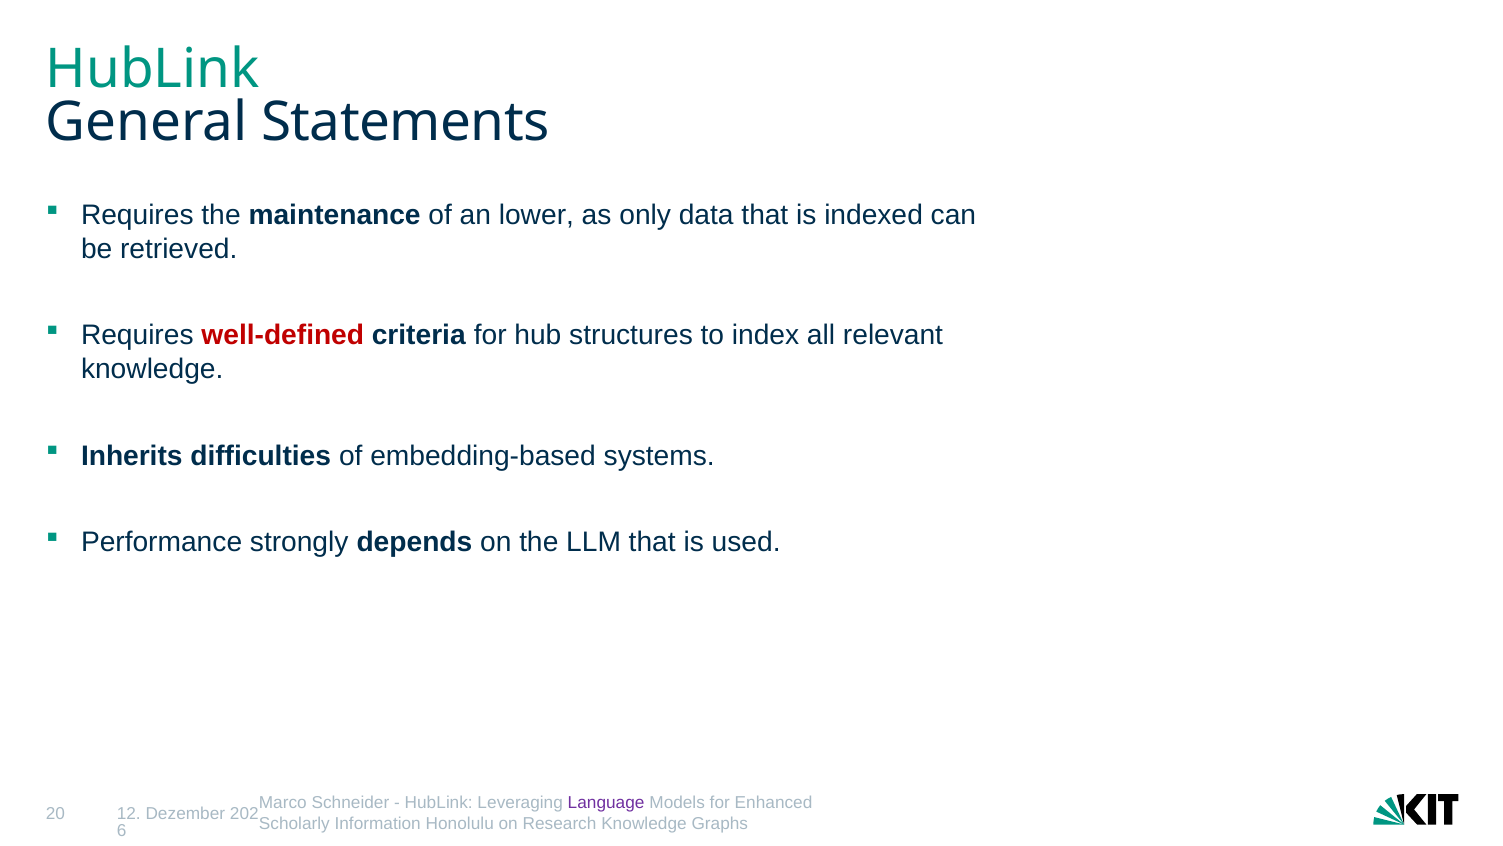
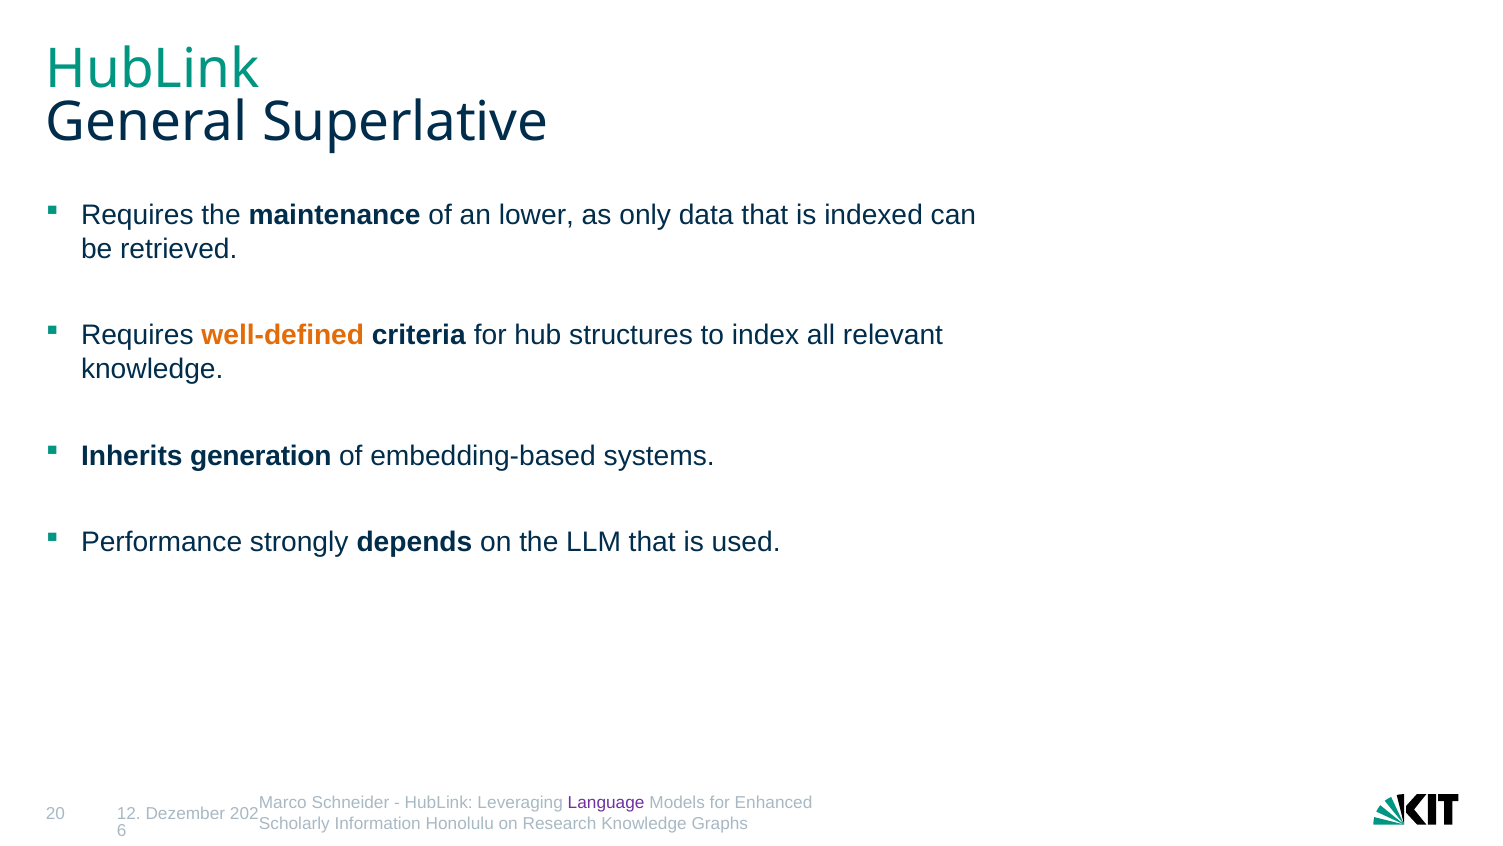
Statements: Statements -> Superlative
well-defined colour: red -> orange
difficulties: difficulties -> generation
